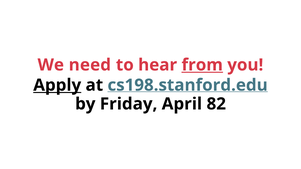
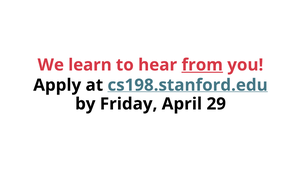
need: need -> learn
Apply underline: present -> none
82: 82 -> 29
